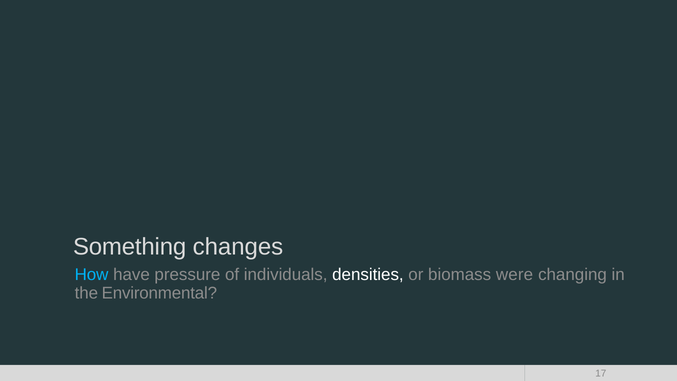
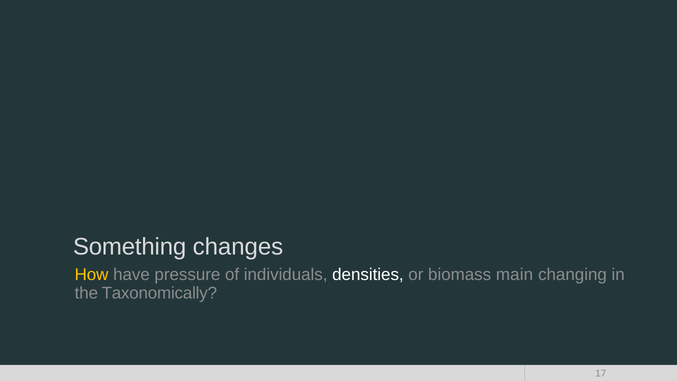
How colour: light blue -> yellow
were: were -> main
Environmental: Environmental -> Taxonomically
